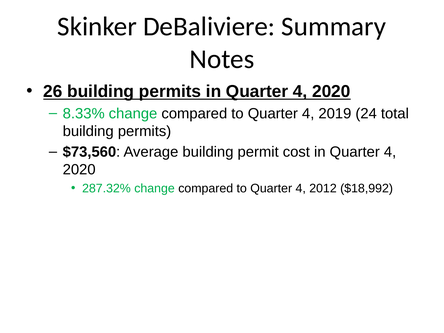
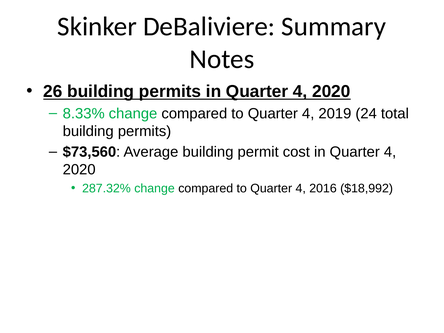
2012: 2012 -> 2016
